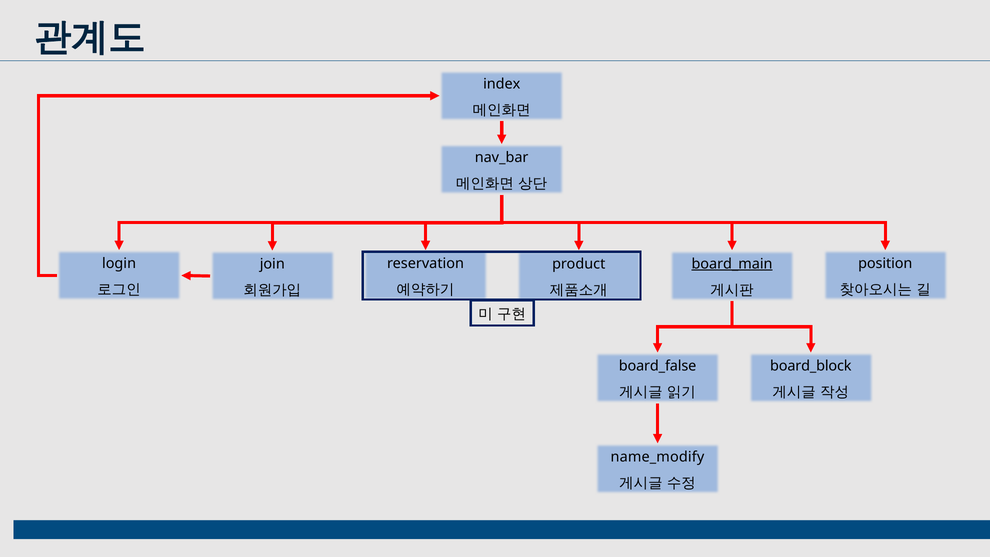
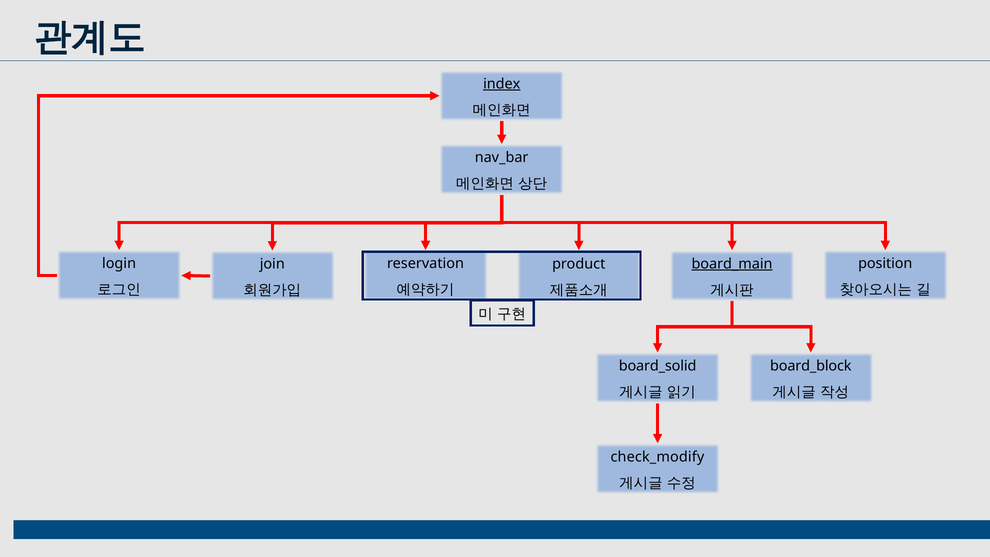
index underline: none -> present
board_false: board_false -> board_solid
name_modify: name_modify -> check_modify
